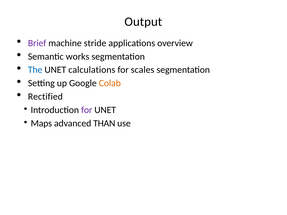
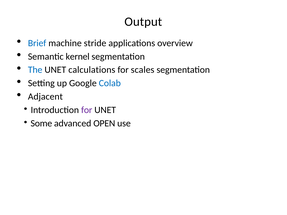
Brief colour: purple -> blue
works: works -> kernel
Colab colour: orange -> blue
Rectified: Rectified -> Adjacent
Maps: Maps -> Some
THAN: THAN -> OPEN
